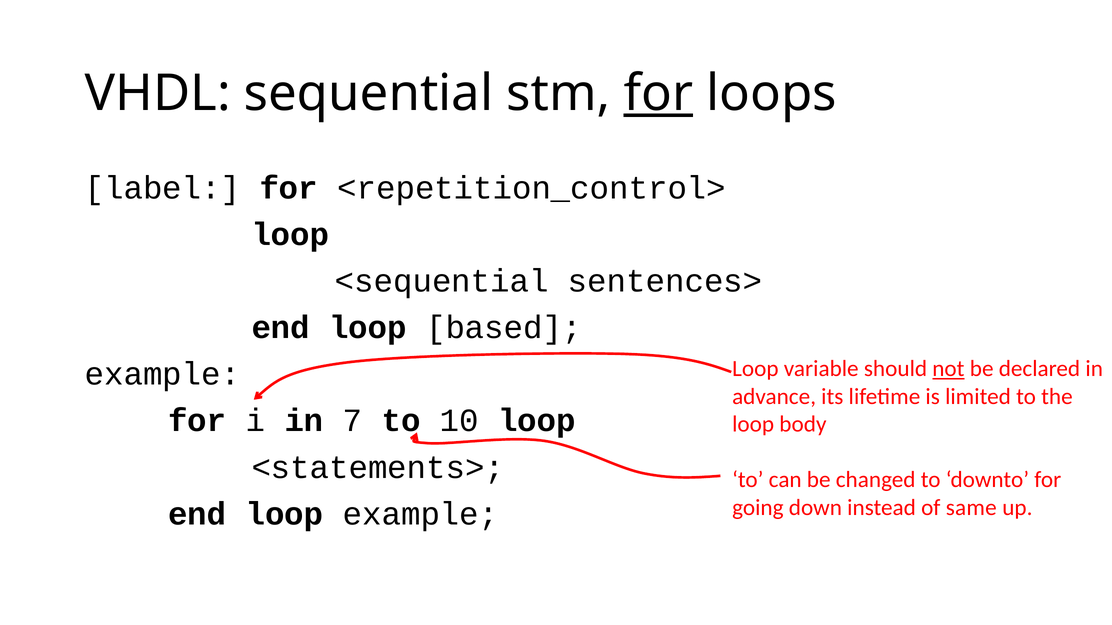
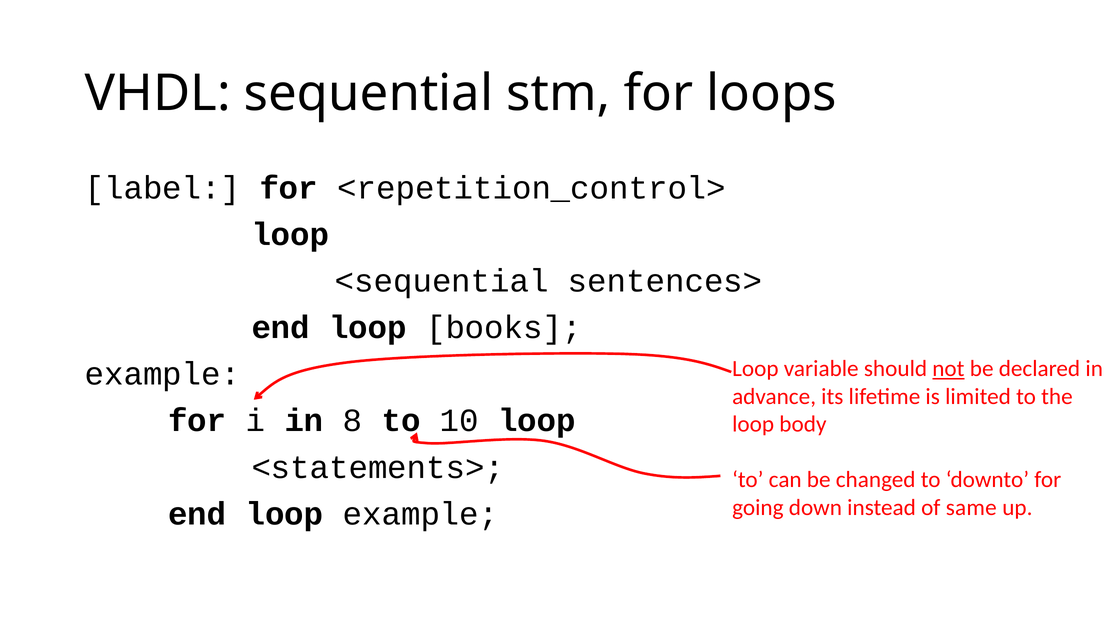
for at (658, 93) underline: present -> none
based: based -> books
7: 7 -> 8
